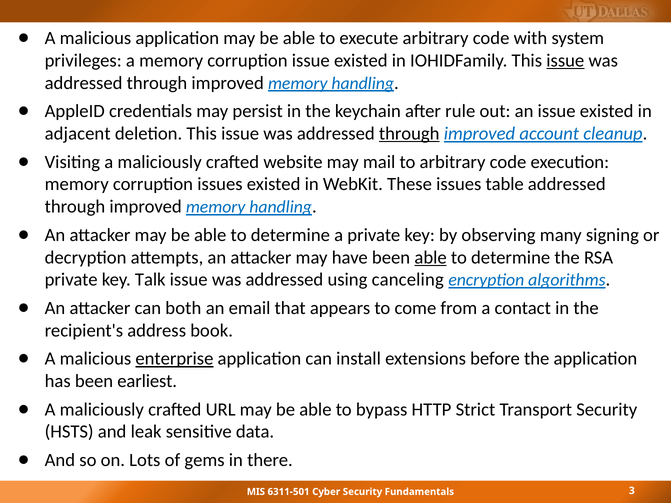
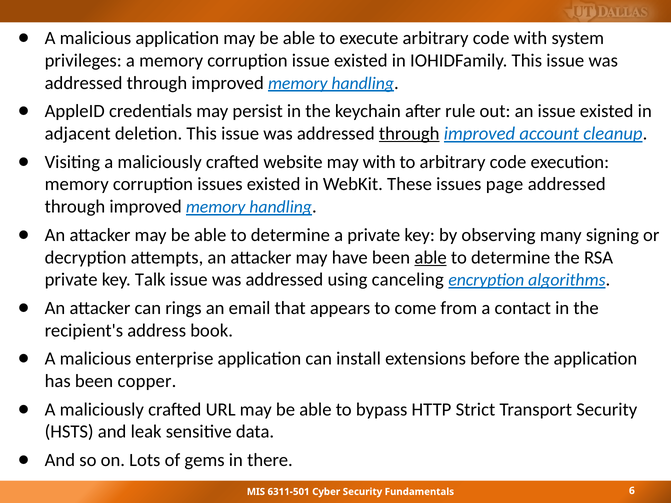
issue at (565, 61) underline: present -> none
may mail: mail -> with
table: table -> page
both: both -> rings
enterprise underline: present -> none
earliest: earliest -> copper
3: 3 -> 6
